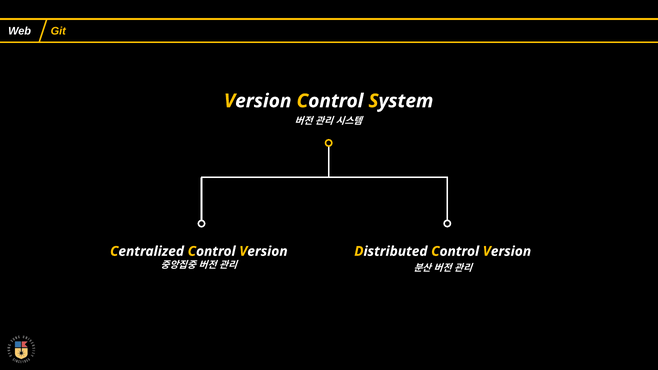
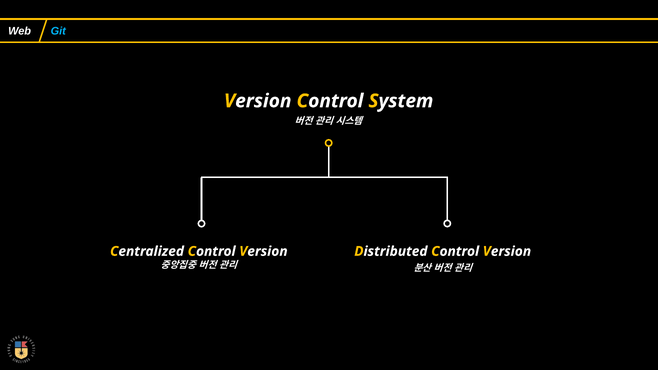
Git colour: yellow -> light blue
